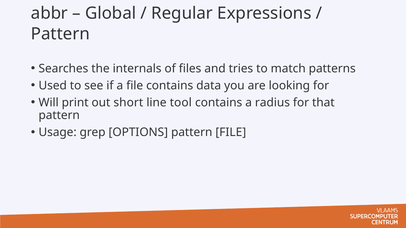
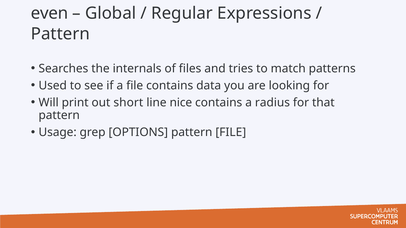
abbr: abbr -> even
tool: tool -> nice
